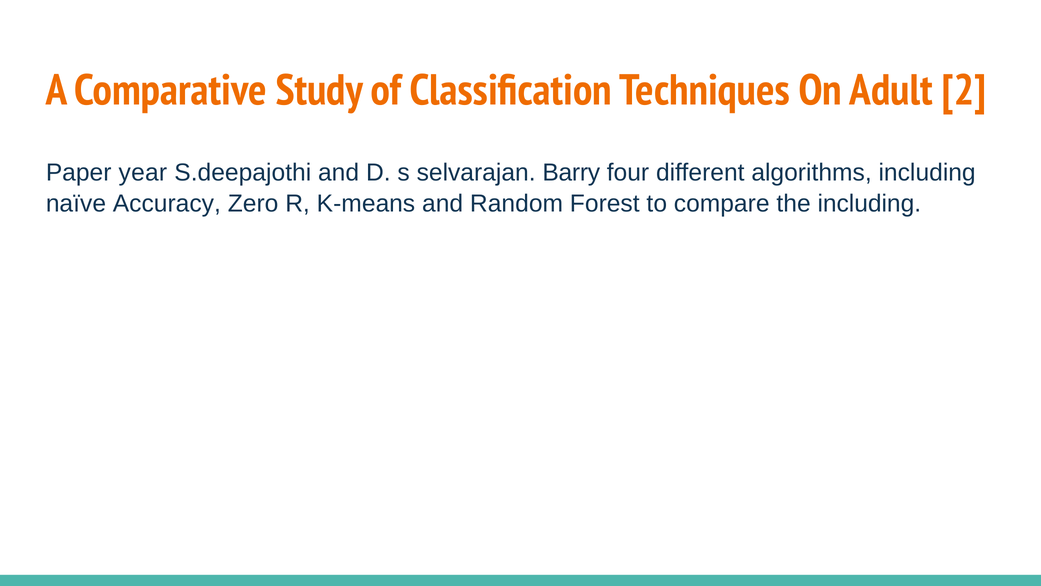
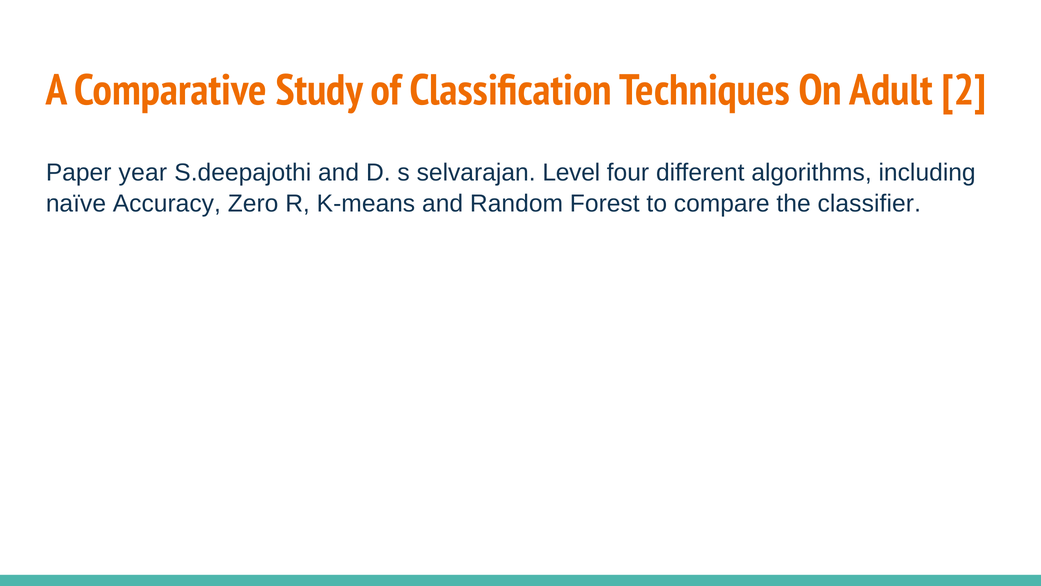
Barry: Barry -> Level
the including: including -> classifier
